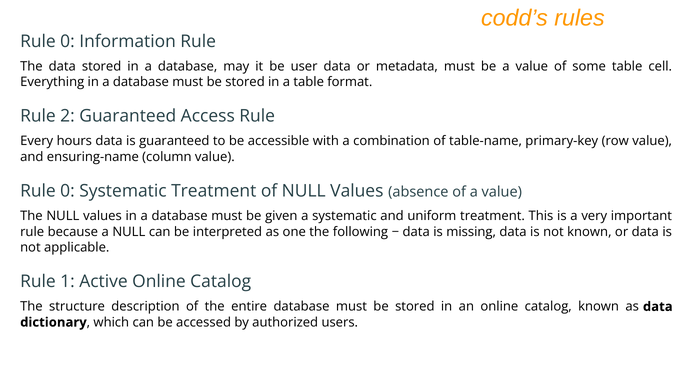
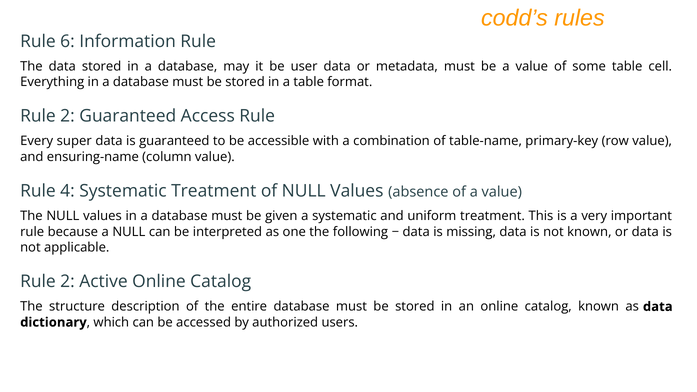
0 at (68, 41): 0 -> 6
hours: hours -> super
0 at (68, 191): 0 -> 4
1 at (68, 282): 1 -> 2
